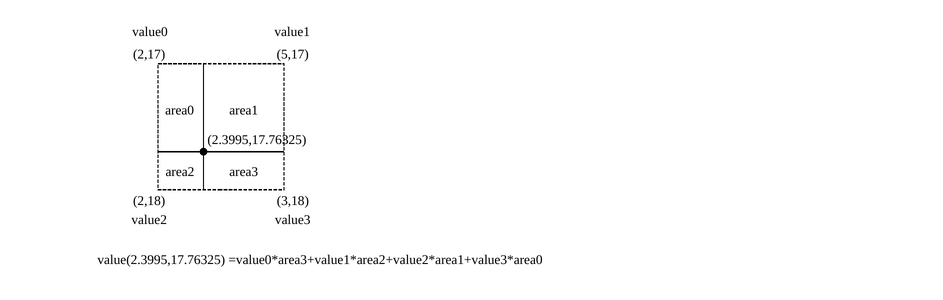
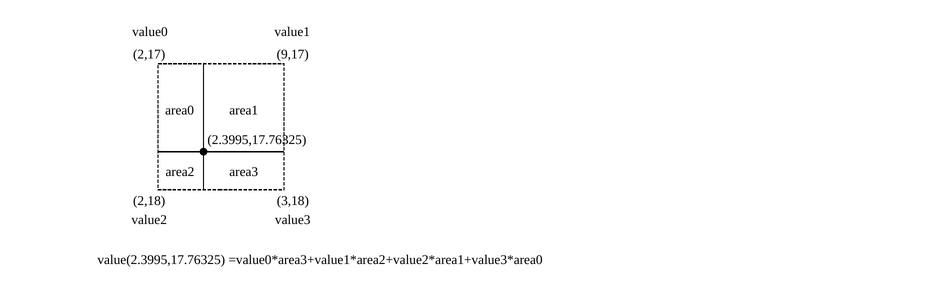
5,17: 5,17 -> 9,17
